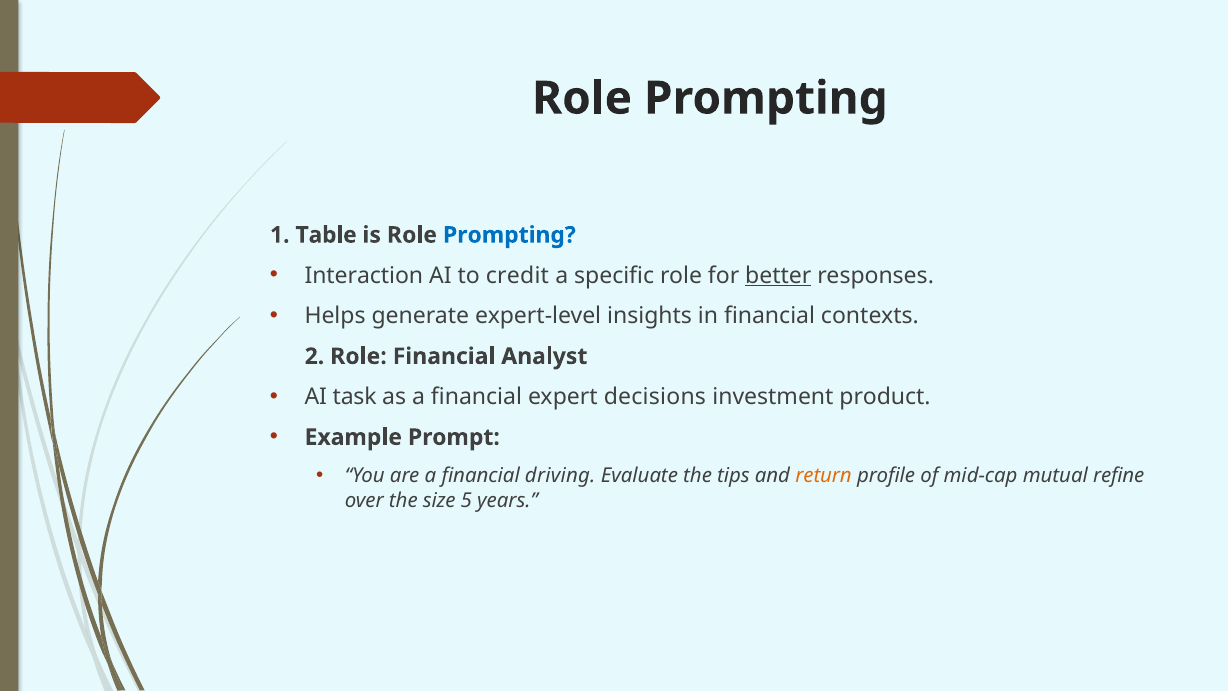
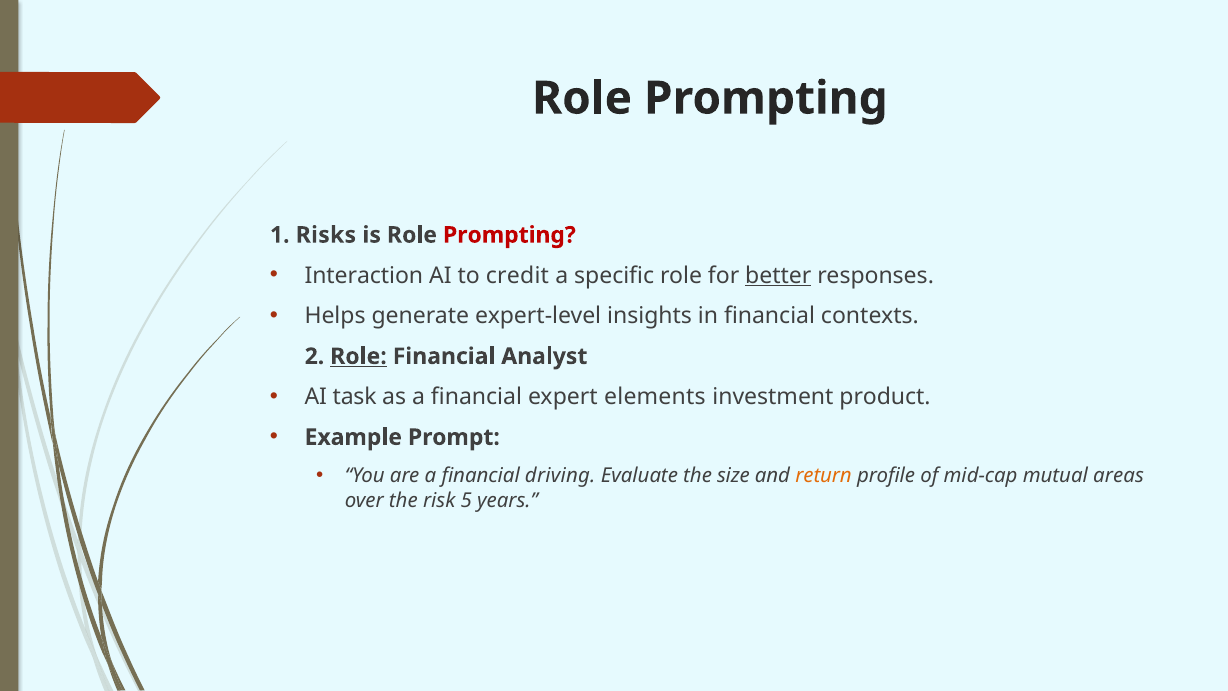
Table: Table -> Risks
Prompting at (509, 235) colour: blue -> red
Role at (358, 356) underline: none -> present
decisions: decisions -> elements
tips: tips -> size
refine: refine -> areas
size: size -> risk
